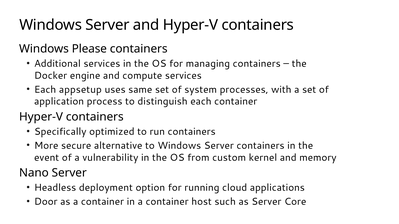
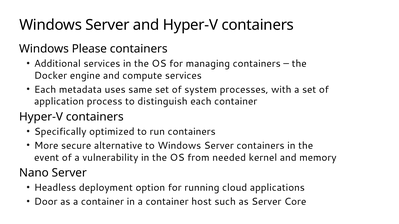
appsetup: appsetup -> metadata
custom: custom -> needed
